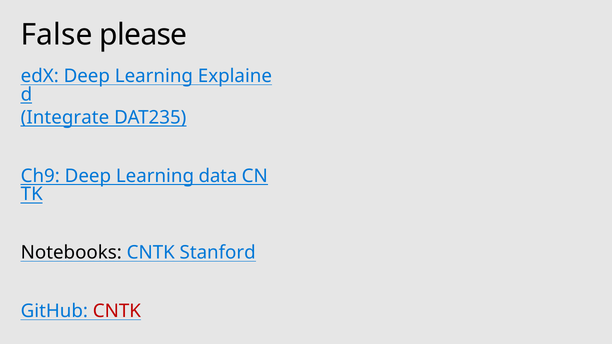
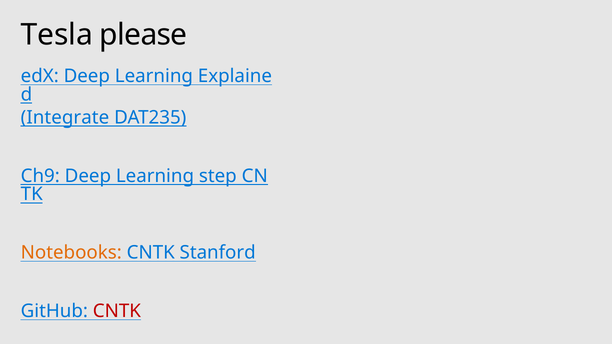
False: False -> Tesla
data: data -> step
Notebooks colour: black -> orange
